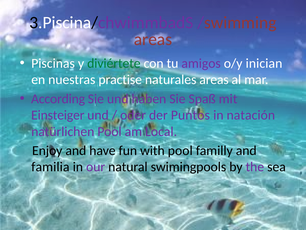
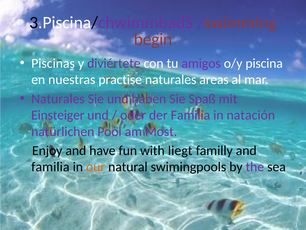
areas at (153, 39): areas -> begin
diviértete colour: green -> purple
inician: inician -> piscina
According at (58, 99): According -> Naturales
der Puntos: Puntos -> Familia
Local: Local -> Most
with pool: pool -> liegt
our colour: purple -> orange
